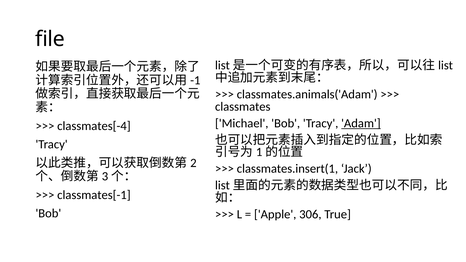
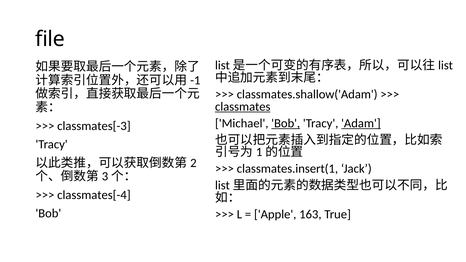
classmates.animals('Adam: classmates.animals('Adam -> classmates.shallow('Adam
classmates underline: none -> present
Bob at (286, 123) underline: none -> present
classmates[-4: classmates[-4 -> classmates[-3
classmates[-1: classmates[-1 -> classmates[-4
306: 306 -> 163
